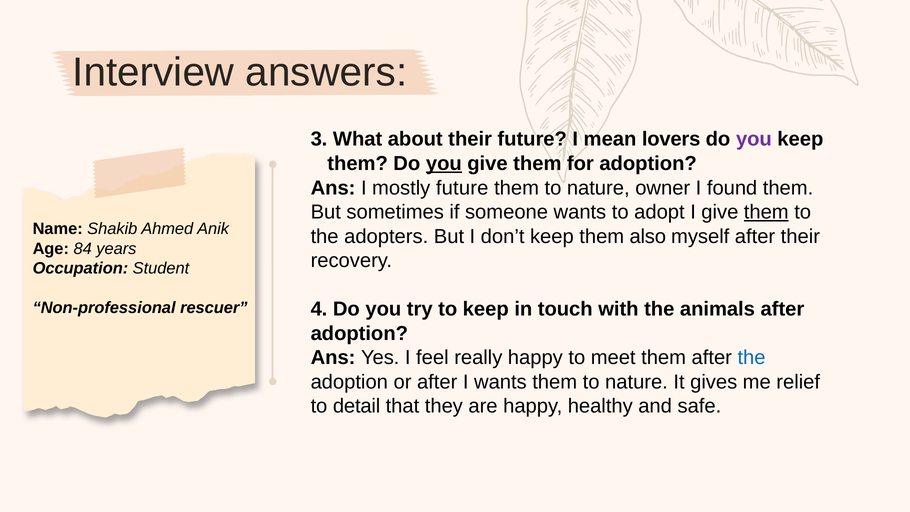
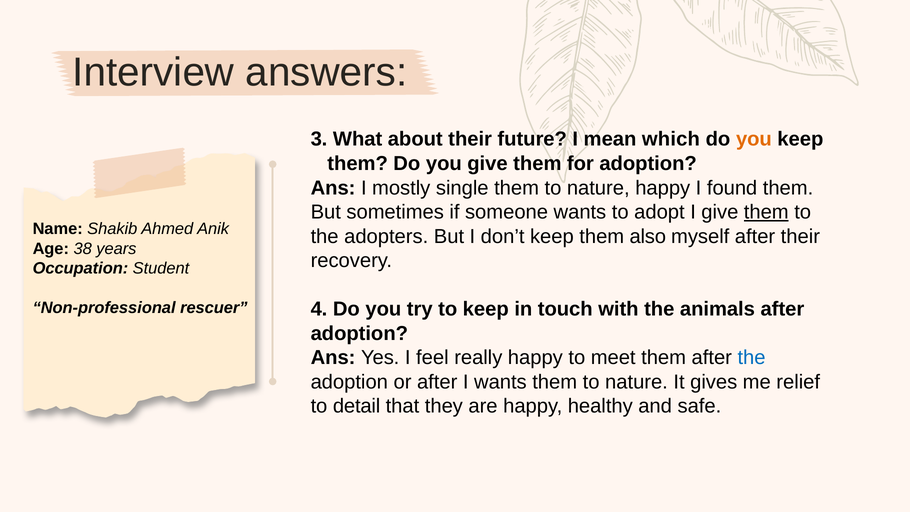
lovers: lovers -> which
you at (754, 139) colour: purple -> orange
you at (444, 164) underline: present -> none
mostly future: future -> single
nature owner: owner -> happy
84: 84 -> 38
